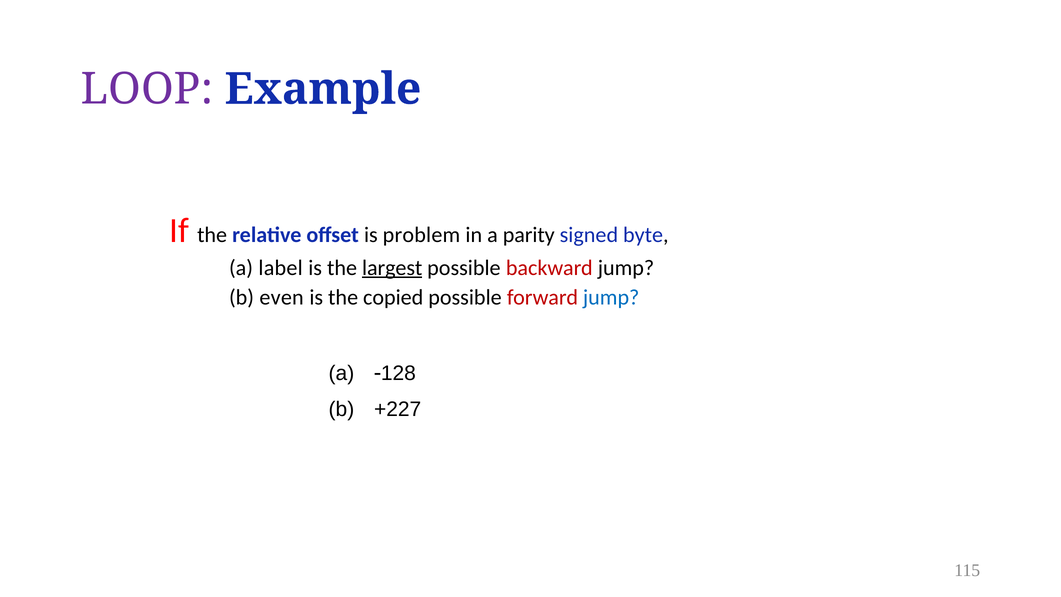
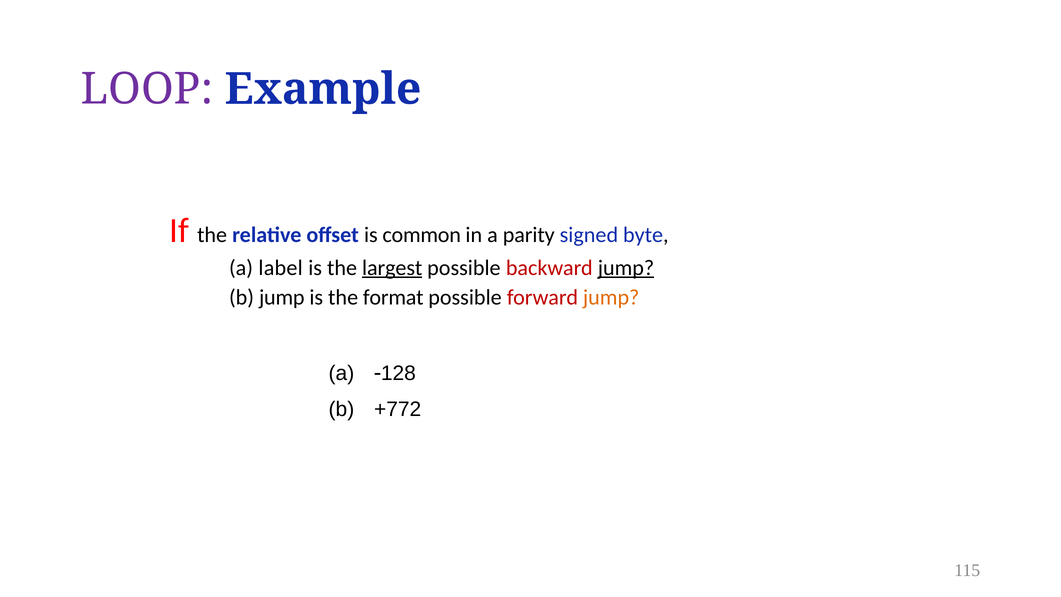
problem: problem -> common
jump at (626, 268) underline: none -> present
b even: even -> jump
copied: copied -> format
jump at (611, 297) colour: blue -> orange
+227: +227 -> +772
